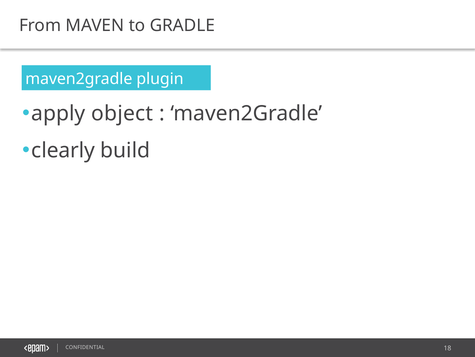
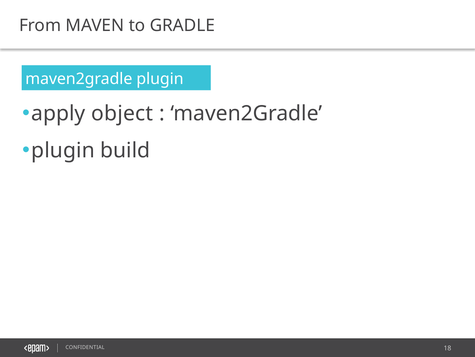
clearly at (63, 150): clearly -> plugin
